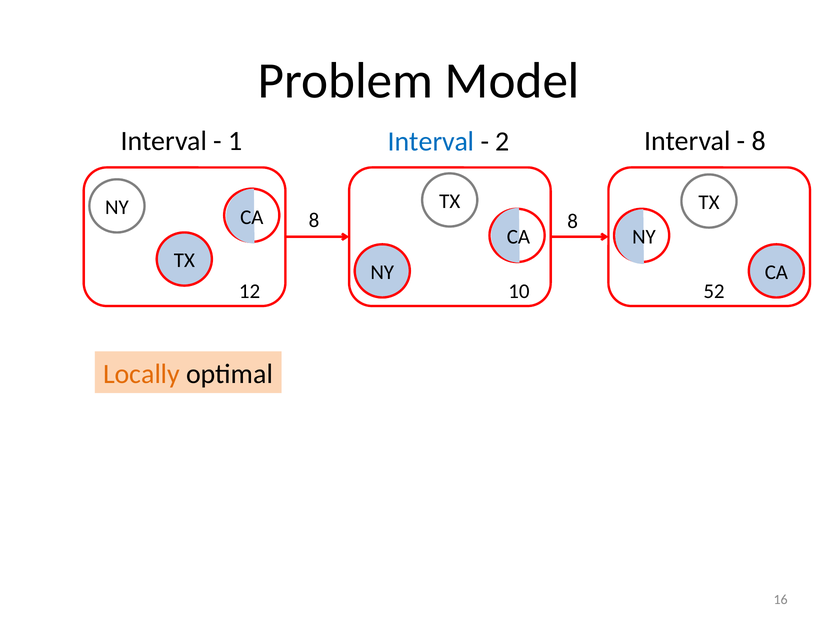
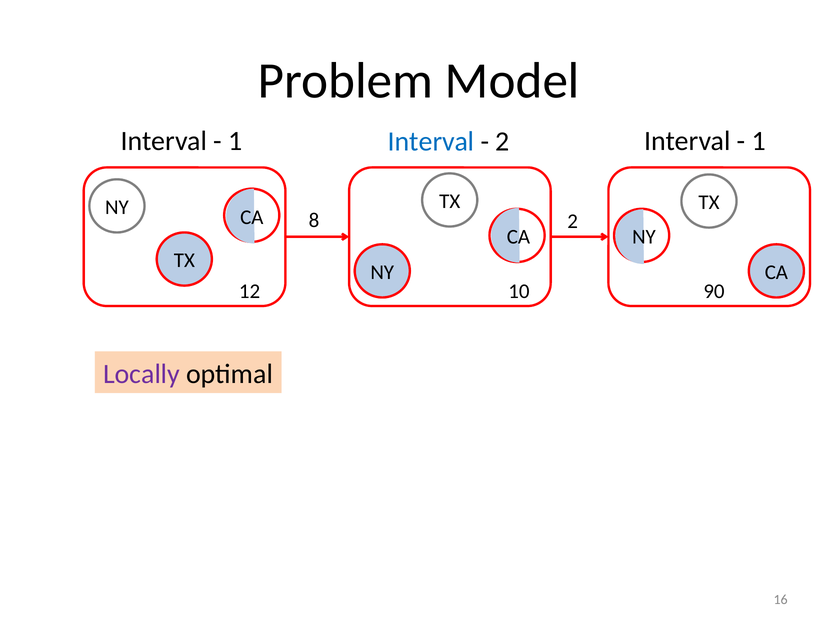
8 at (759, 141): 8 -> 1
8 8: 8 -> 2
52: 52 -> 90
Locally colour: orange -> purple
